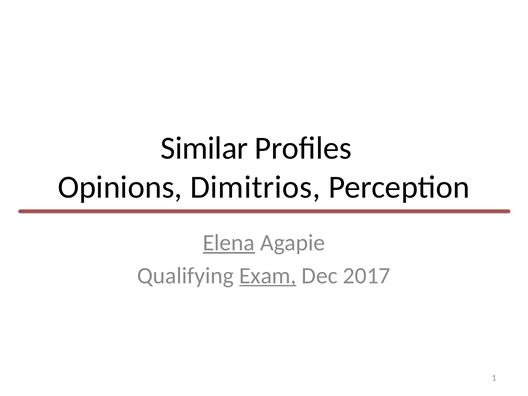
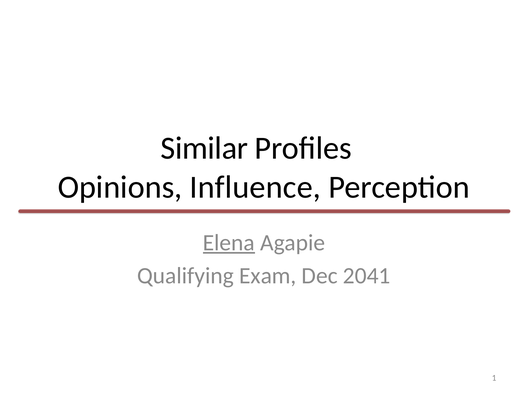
Dimitrios: Dimitrios -> Influence
Exam underline: present -> none
2017: 2017 -> 2041
